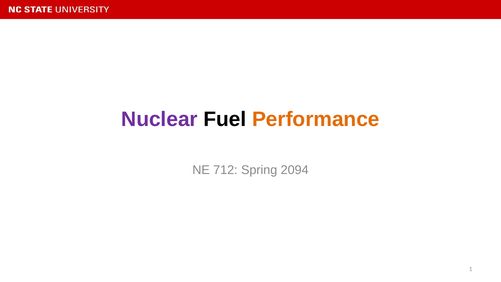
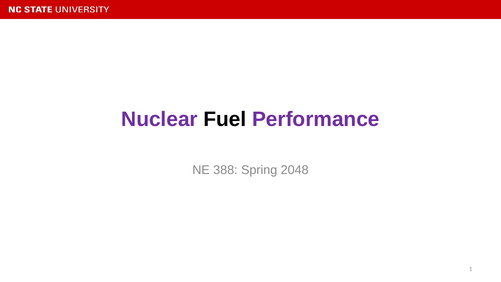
Performance colour: orange -> purple
712: 712 -> 388
2094: 2094 -> 2048
